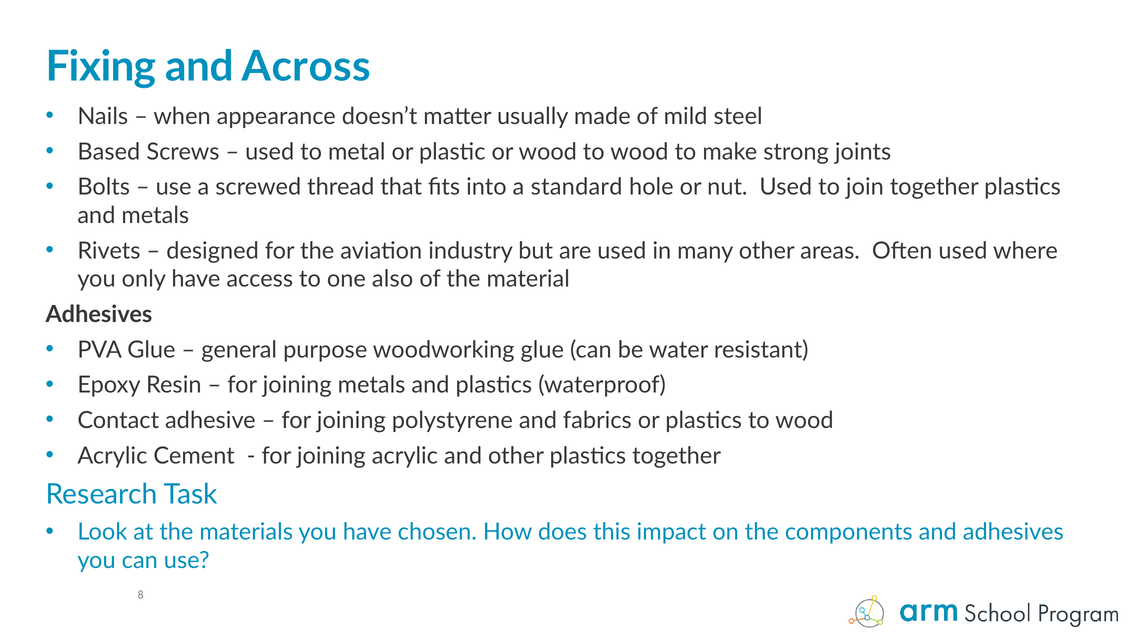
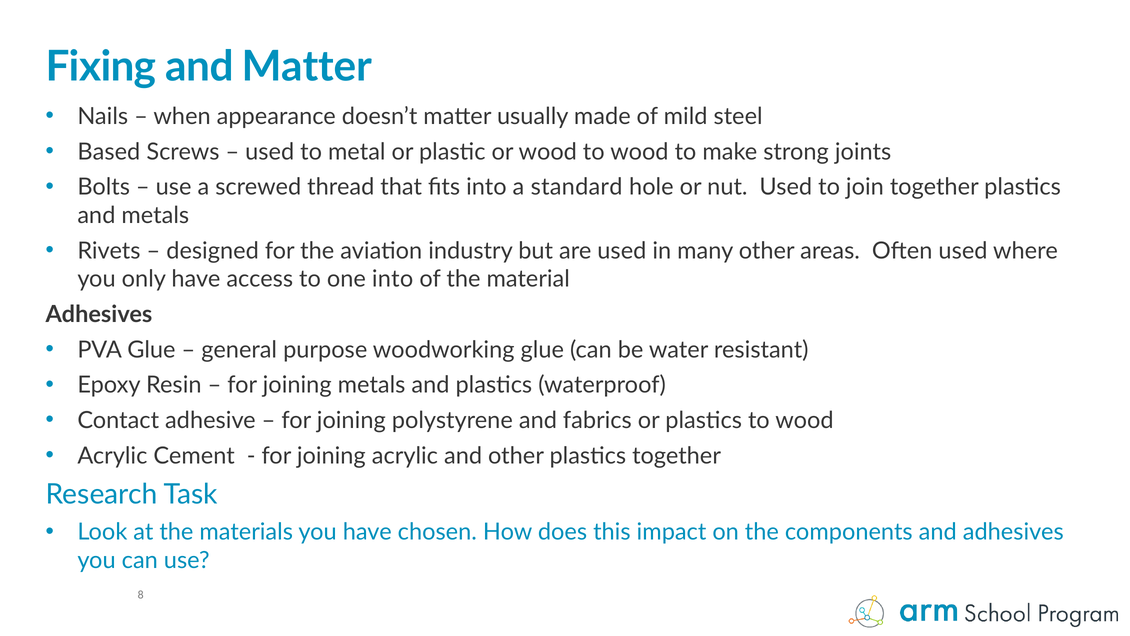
and Across: Across -> Matter
one also: also -> into
